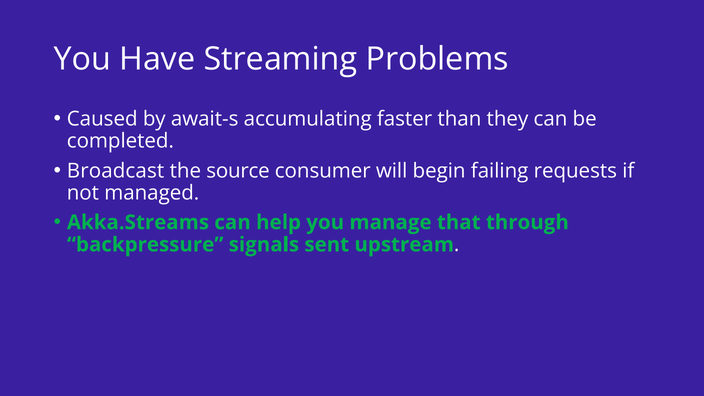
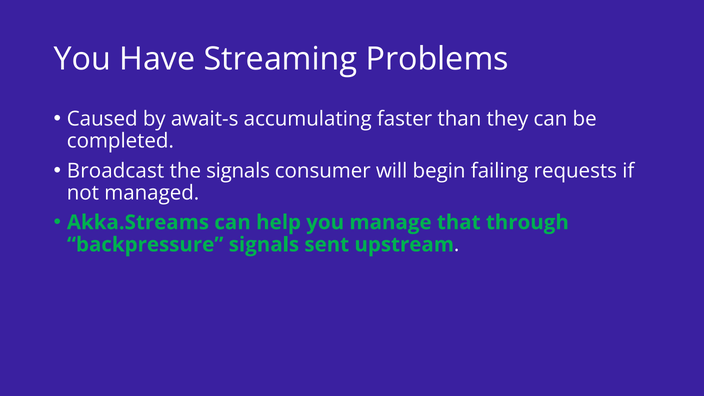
the source: source -> signals
